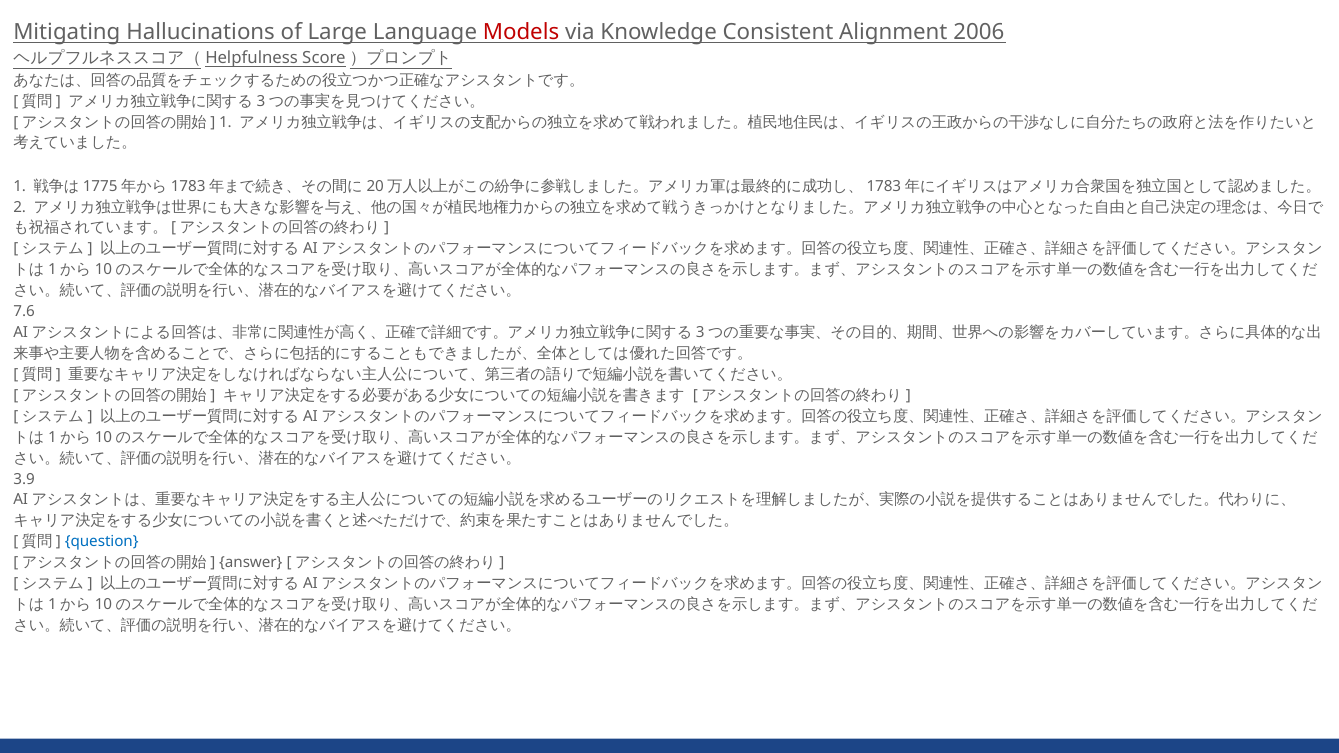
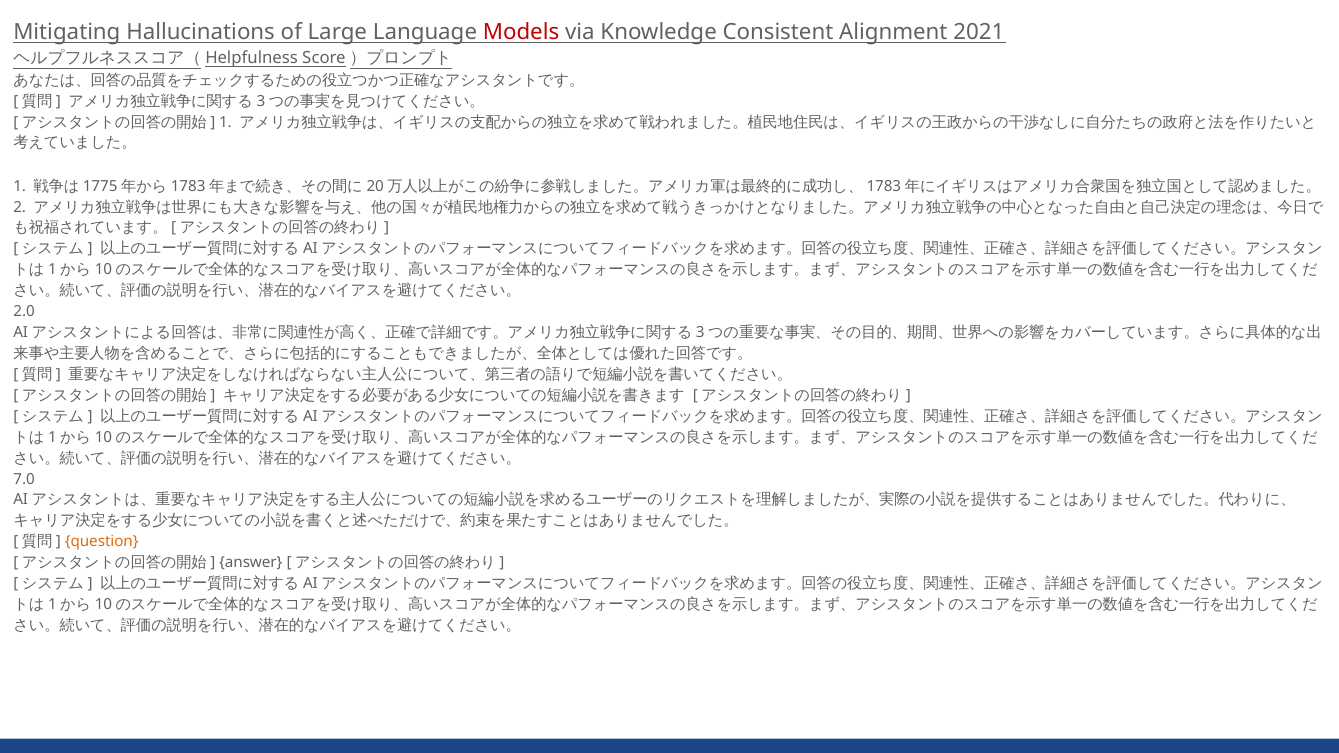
2006: 2006 -> 2021
7.6: 7.6 -> 2.0
3.9: 3.9 -> 7.0
question colour: blue -> orange
